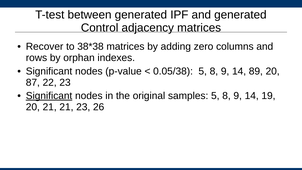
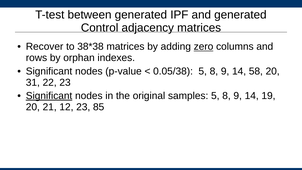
zero underline: none -> present
89: 89 -> 58
87: 87 -> 31
21 21: 21 -> 12
26: 26 -> 85
